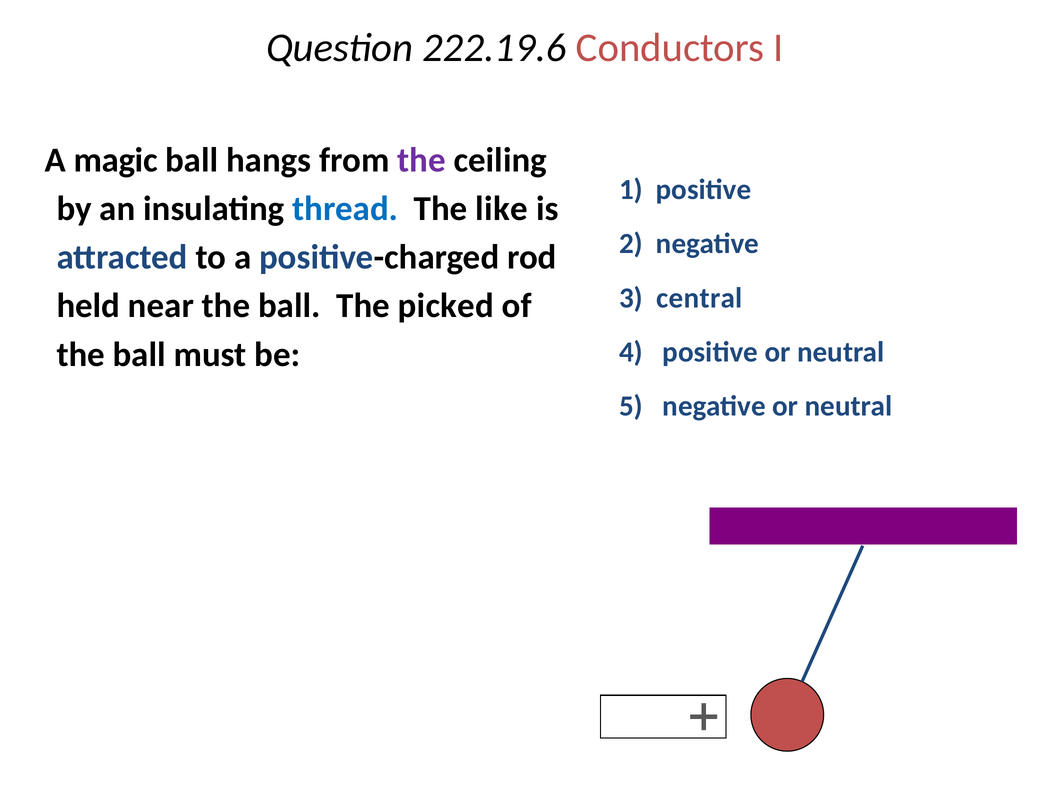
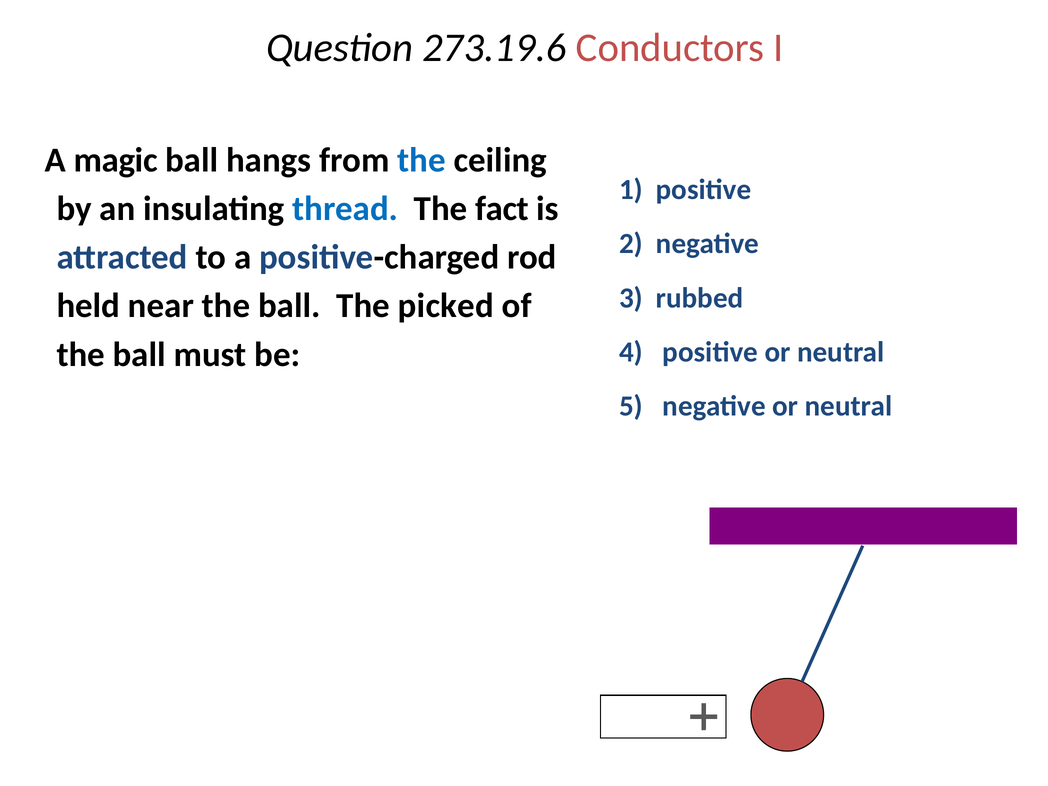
222.19.6: 222.19.6 -> 273.19.6
the at (422, 160) colour: purple -> blue
like: like -> fact
central: central -> rubbed
